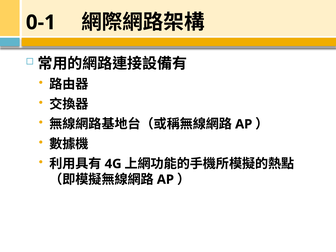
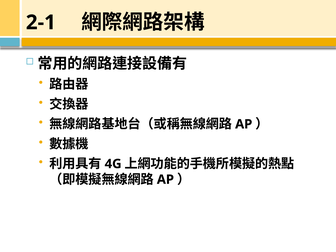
0-1: 0-1 -> 2-1
